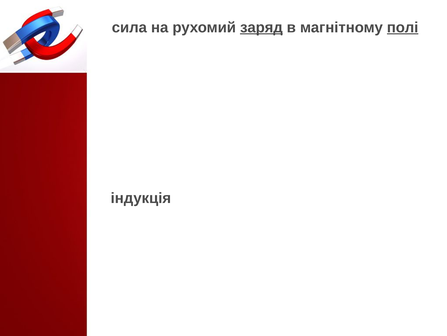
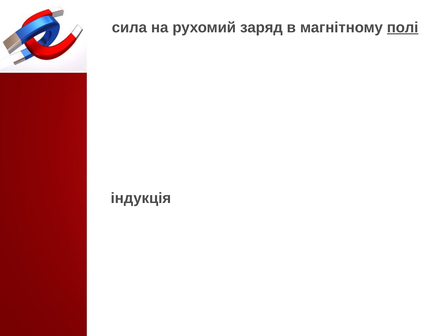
заряд underline: present -> none
